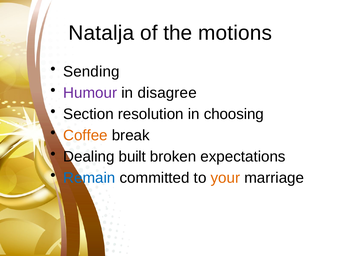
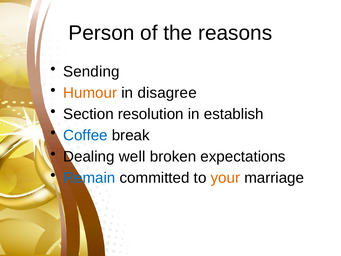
Natalja: Natalja -> Person
motions: motions -> reasons
Humour colour: purple -> orange
choosing: choosing -> establish
Coffee colour: orange -> blue
built: built -> well
